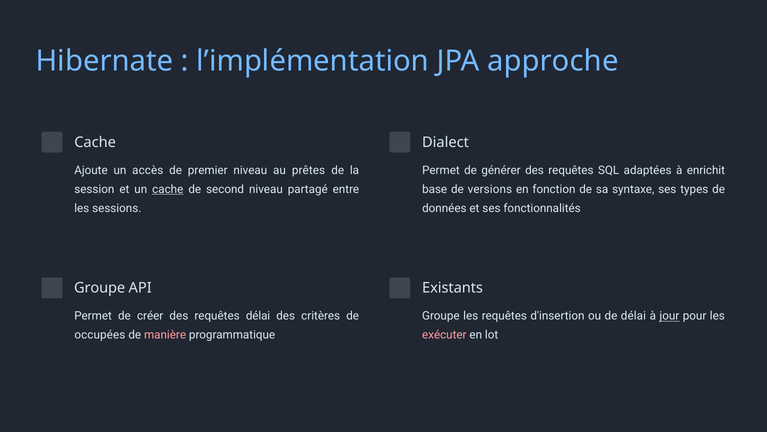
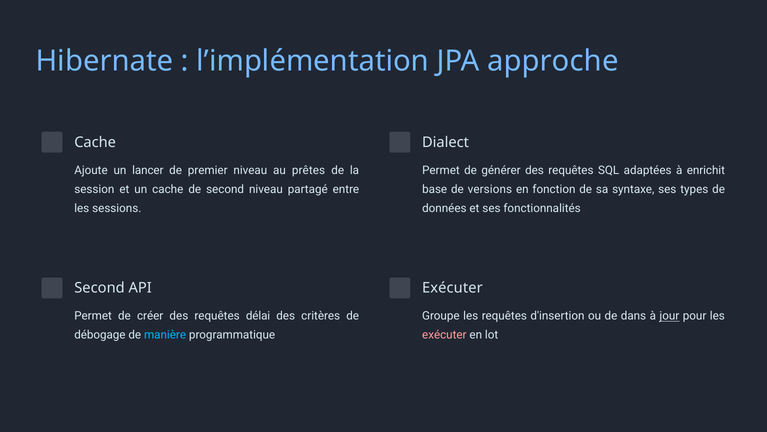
accès: accès -> lancer
cache at (168, 189) underline: present -> none
Groupe at (100, 288): Groupe -> Second
Existants at (453, 288): Existants -> Exécuter
de délai: délai -> dans
occupées: occupées -> débogage
manière colour: pink -> light blue
